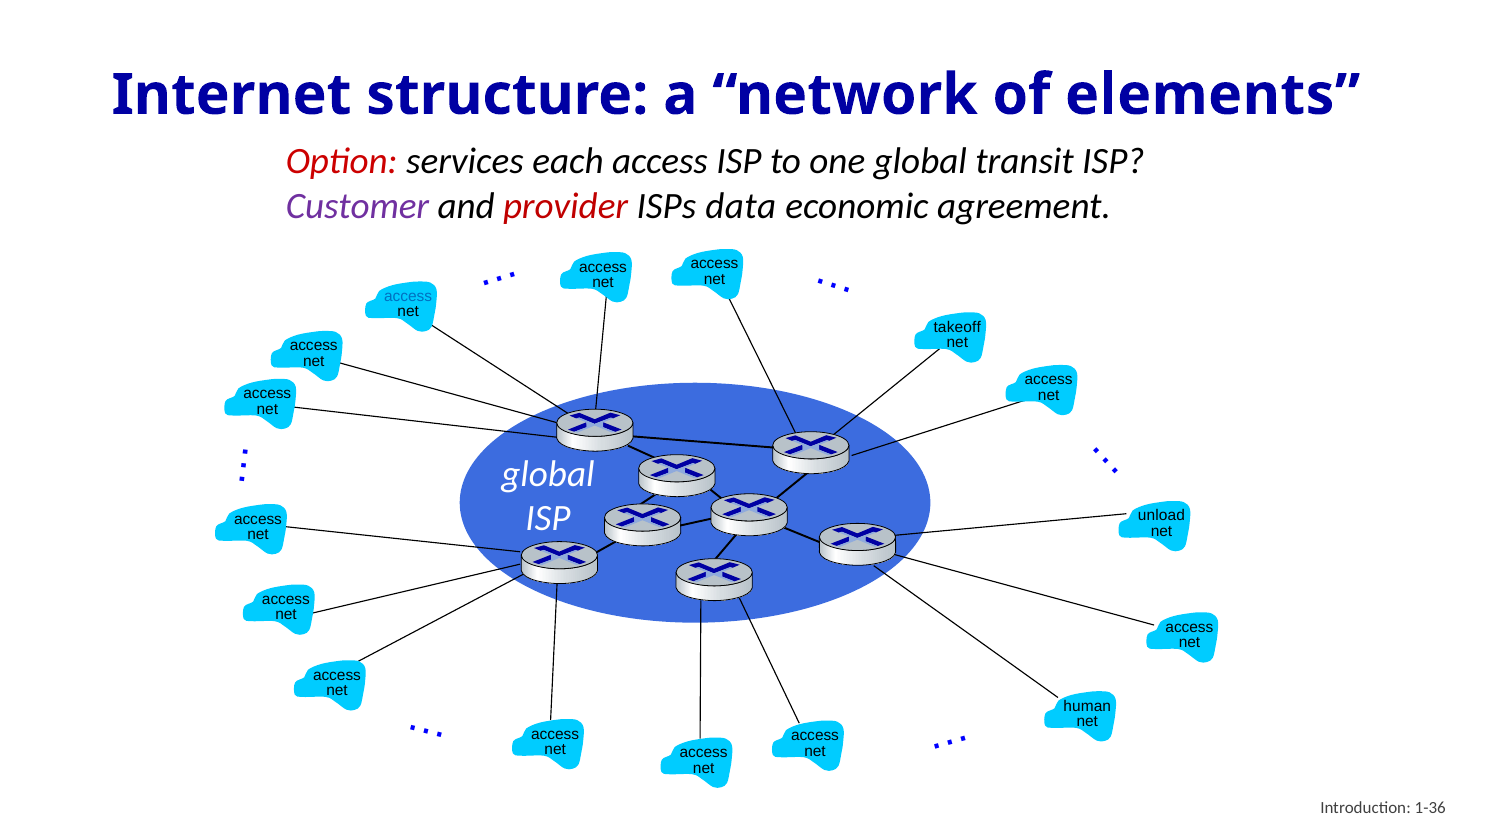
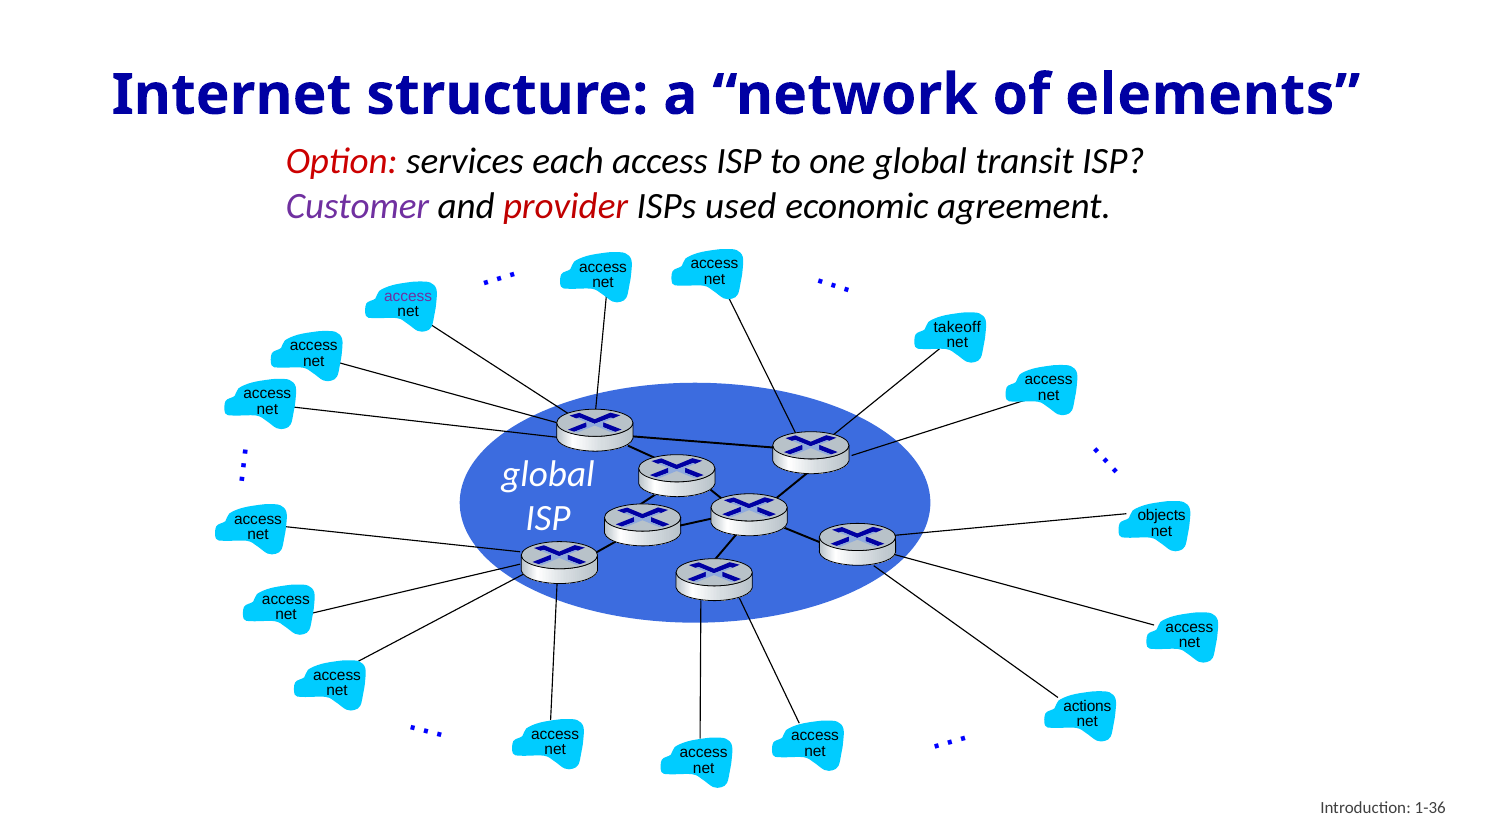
data: data -> used
access at (408, 296) colour: blue -> purple
unload: unload -> objects
human: human -> actions
